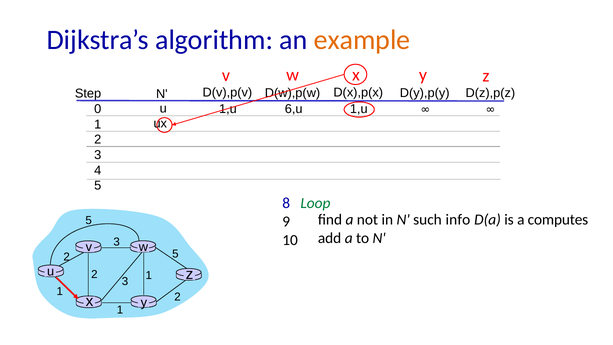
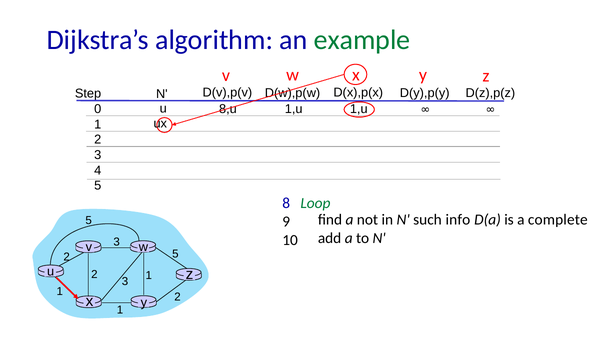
example colour: orange -> green
6,u at (294, 109): 6,u -> 1,u
1,u at (228, 109): 1,u -> 8,u
computes: computes -> complete
